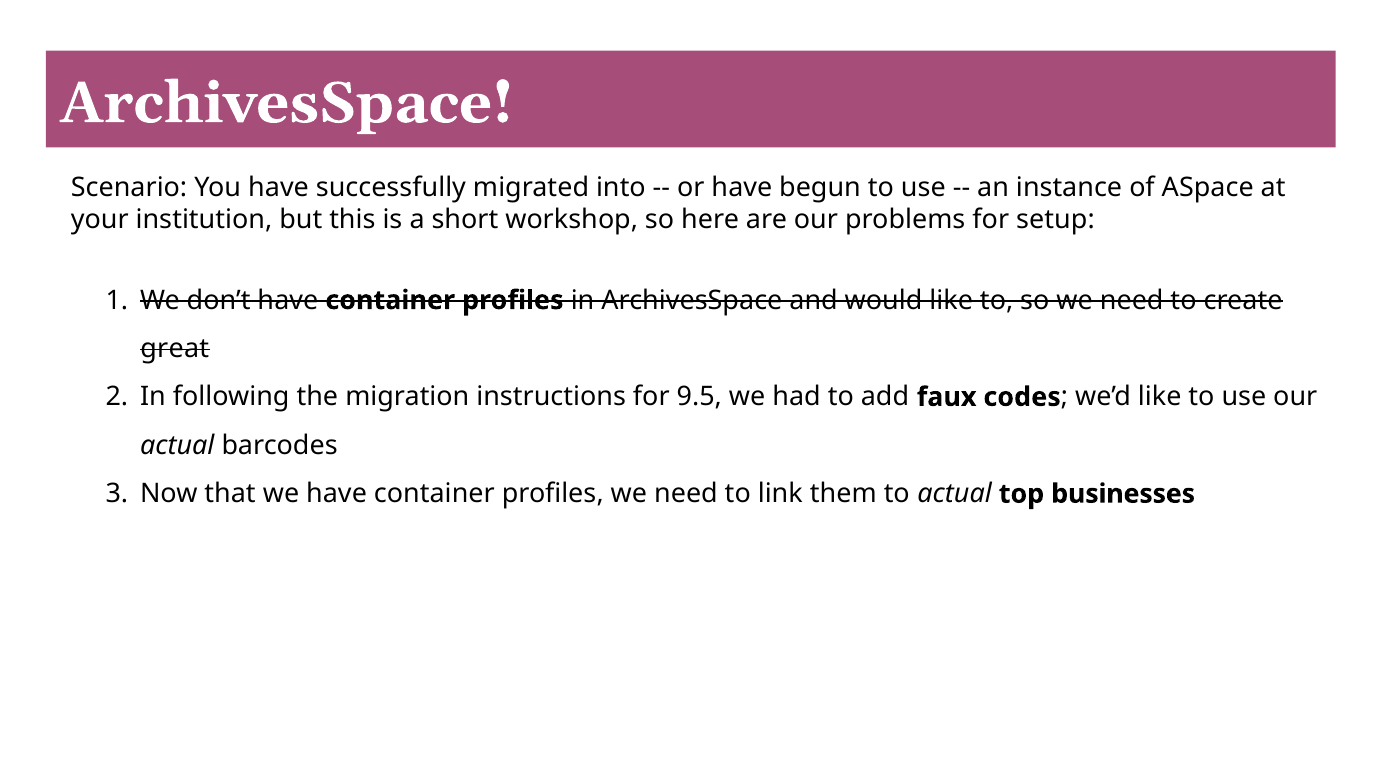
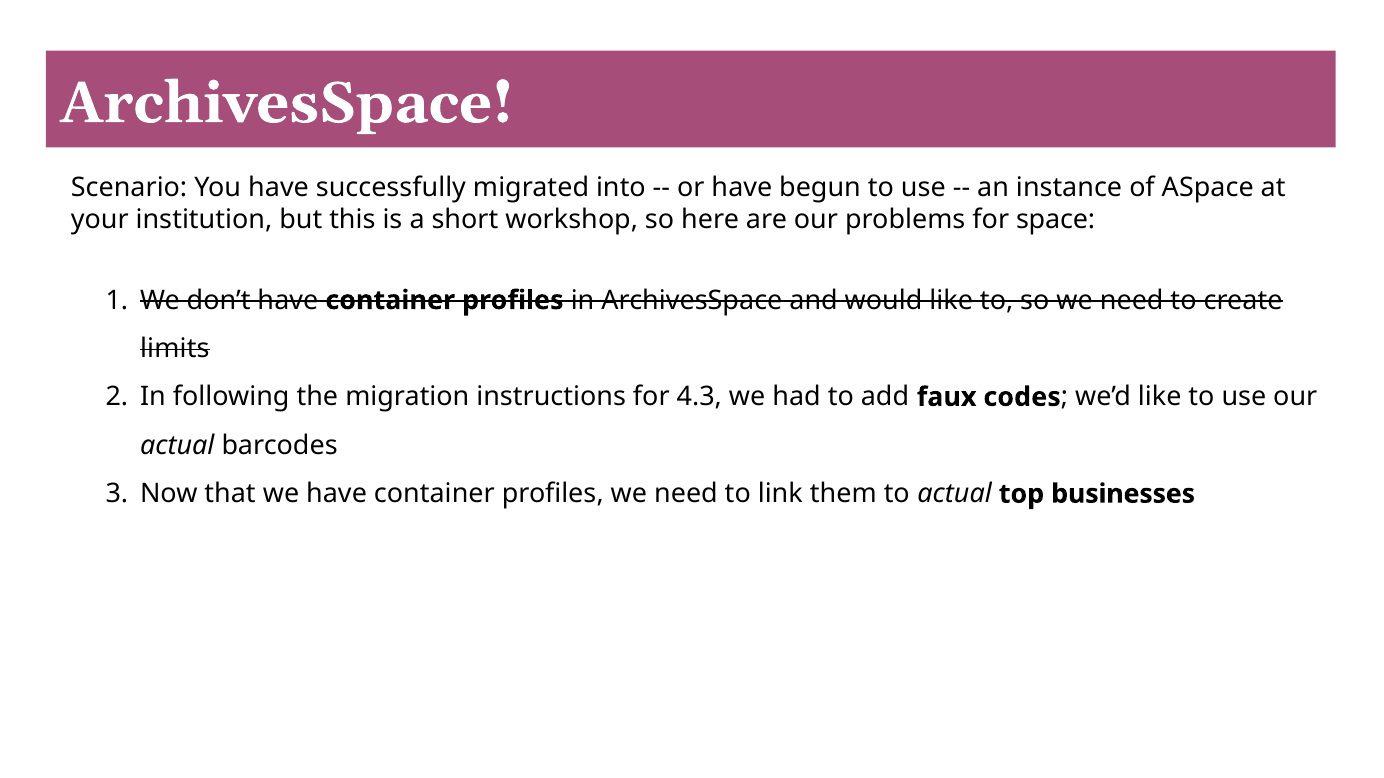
setup: setup -> space
great: great -> limits
9.5: 9.5 -> 4.3
